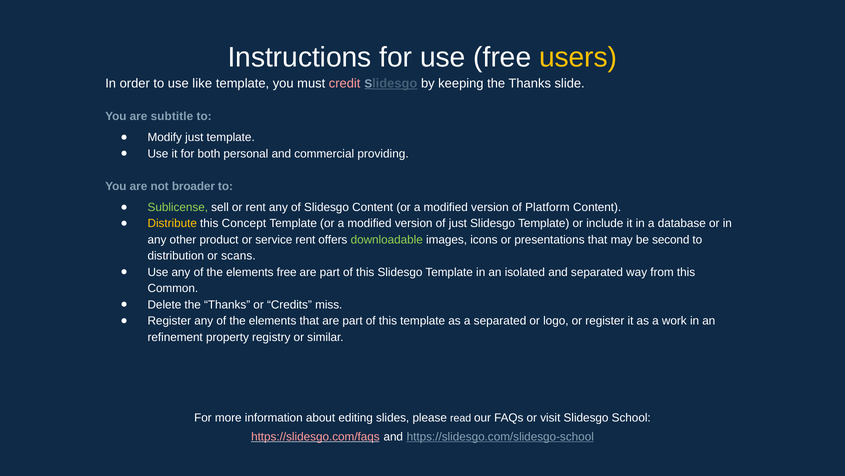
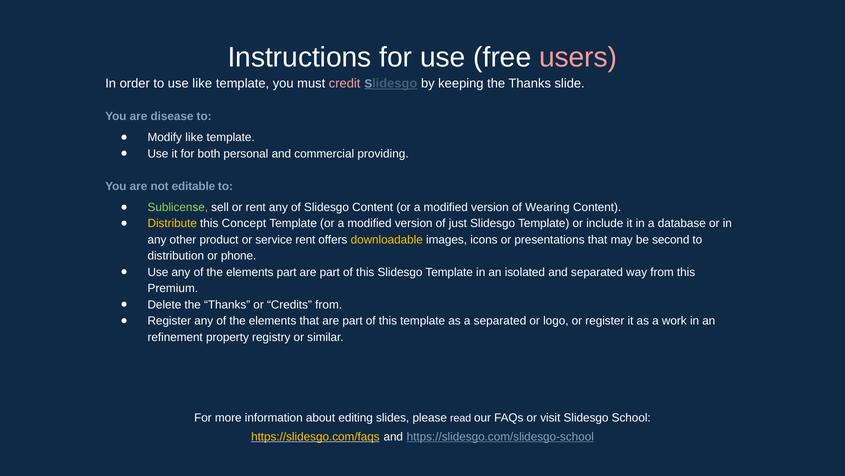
users colour: yellow -> pink
subtitle: subtitle -> disease
Modify just: just -> like
broader: broader -> editable
Platform: Platform -> Wearing
downloadable colour: light green -> yellow
scans: scans -> phone
elements free: free -> part
Common: Common -> Premium
Credits miss: miss -> from
https://slidesgo.com/faqs colour: pink -> yellow
